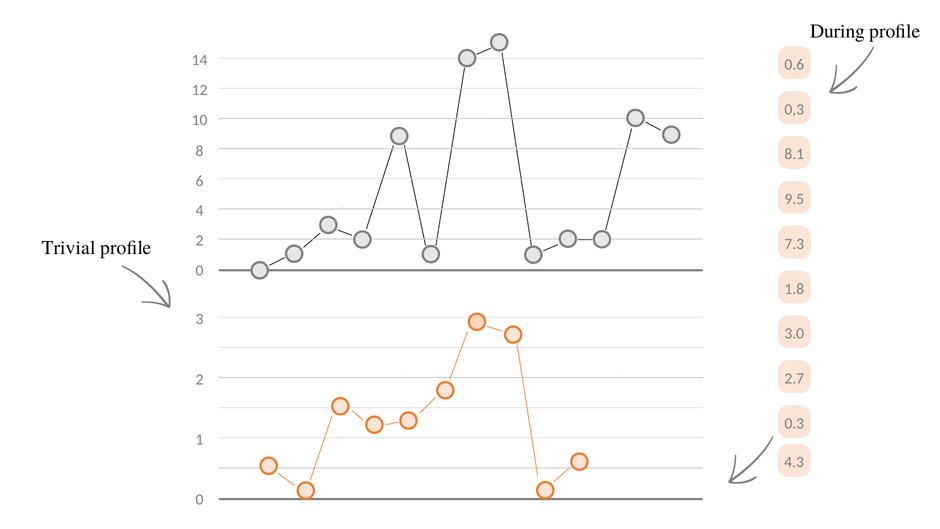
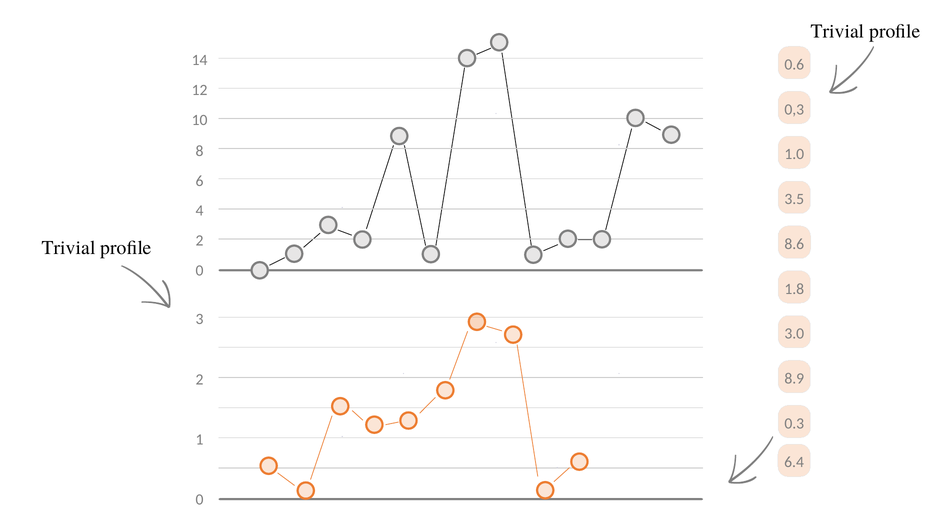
During at (838, 31): During -> Trivial
8.1: 8.1 -> 1.0
9.5: 9.5 -> 3.5
7.3: 7.3 -> 8.6
2.7: 2.7 -> 8.9
4.3: 4.3 -> 6.4
